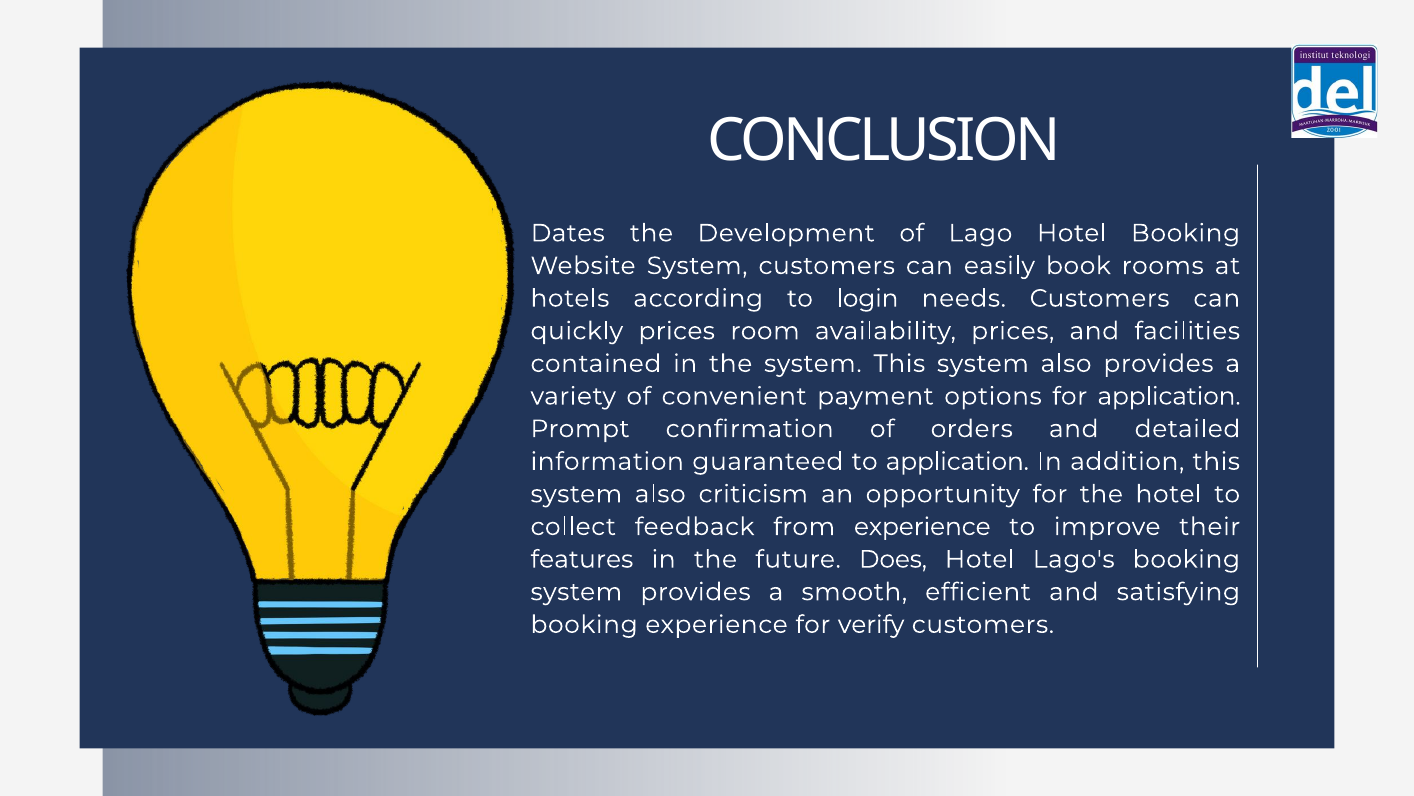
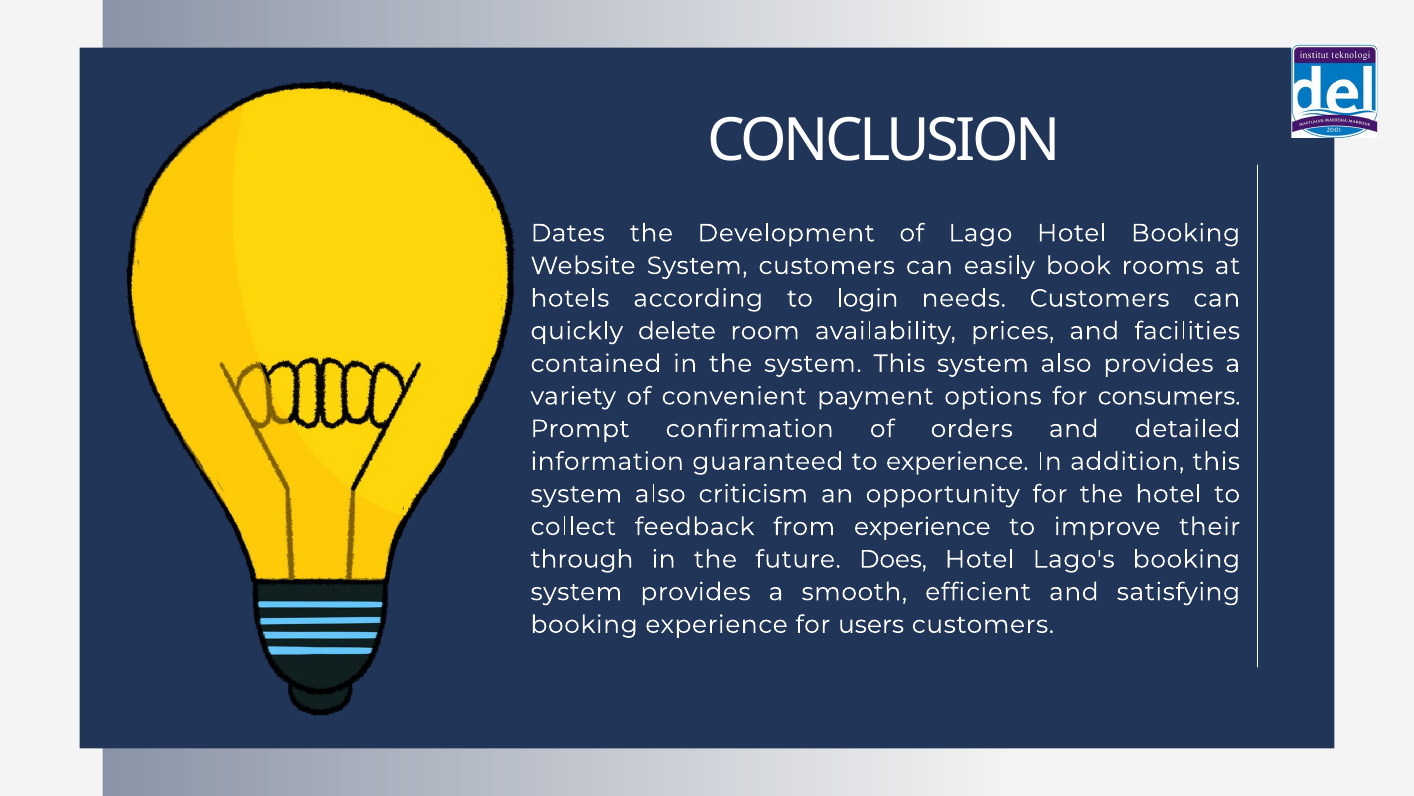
quickly prices: prices -> delete
for application: application -> consumers
to application: application -> experience
features: features -> through
verify: verify -> users
